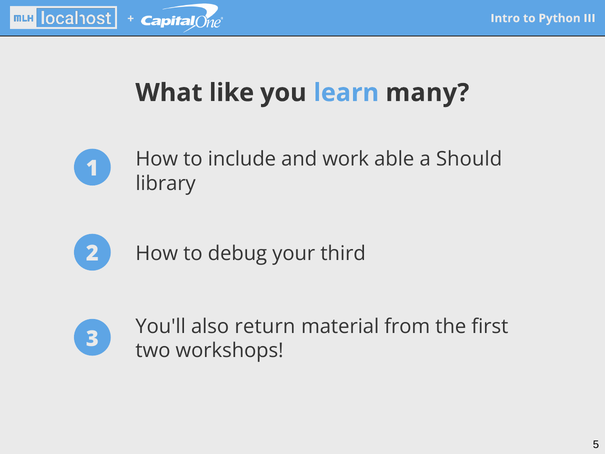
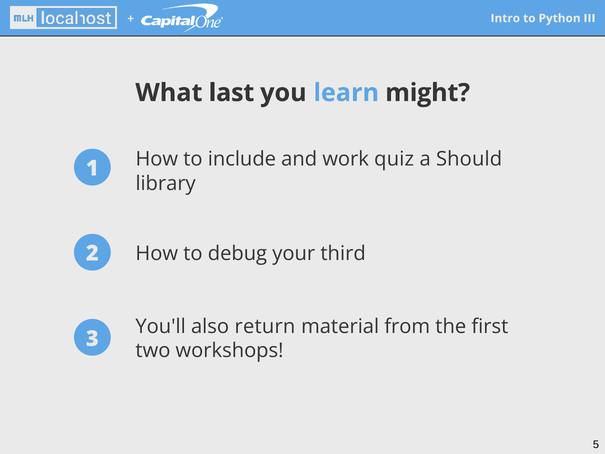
like: like -> last
many: many -> might
able: able -> quiz
